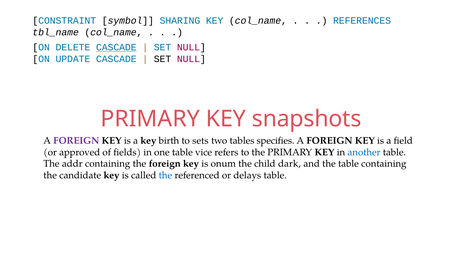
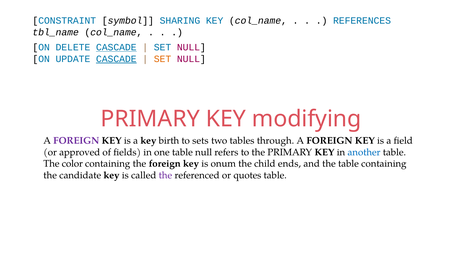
CASCADE at (116, 59) underline: none -> present
SET at (163, 59) colour: black -> orange
snapshots: snapshots -> modifying
specifies: specifies -> through
table vice: vice -> null
addr: addr -> color
dark: dark -> ends
the at (165, 175) colour: blue -> purple
delays: delays -> quotes
